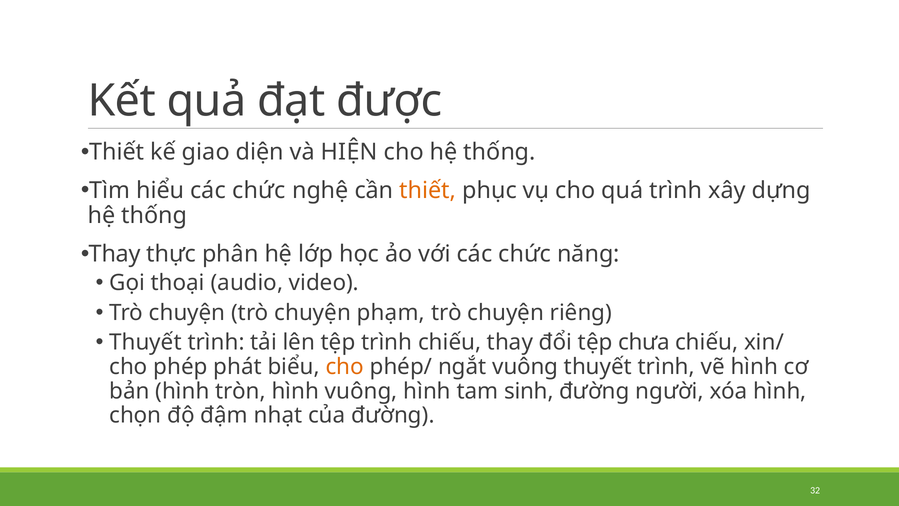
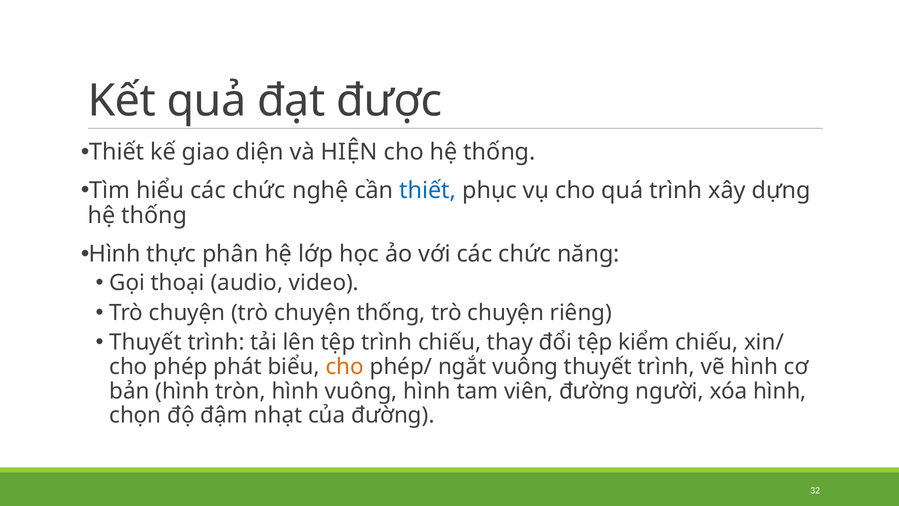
thiết at (428, 190) colour: orange -> blue
Thay at (115, 254): Thay -> Hình
chuyện phạm: phạm -> thống
chưa: chưa -> kiểm
sinh: sinh -> viên
